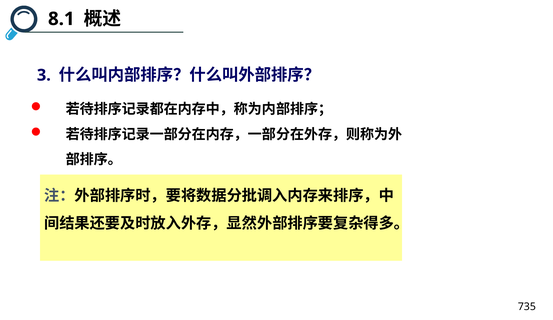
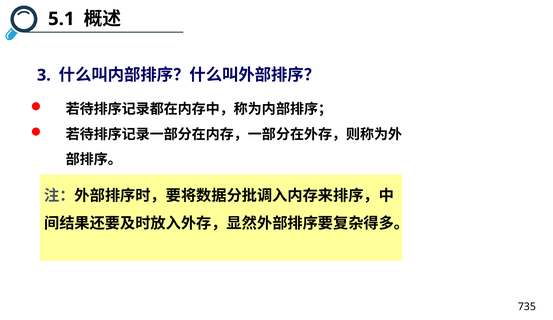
8.1: 8.1 -> 5.1
